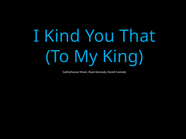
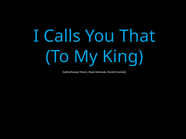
Kind: Kind -> Calls
